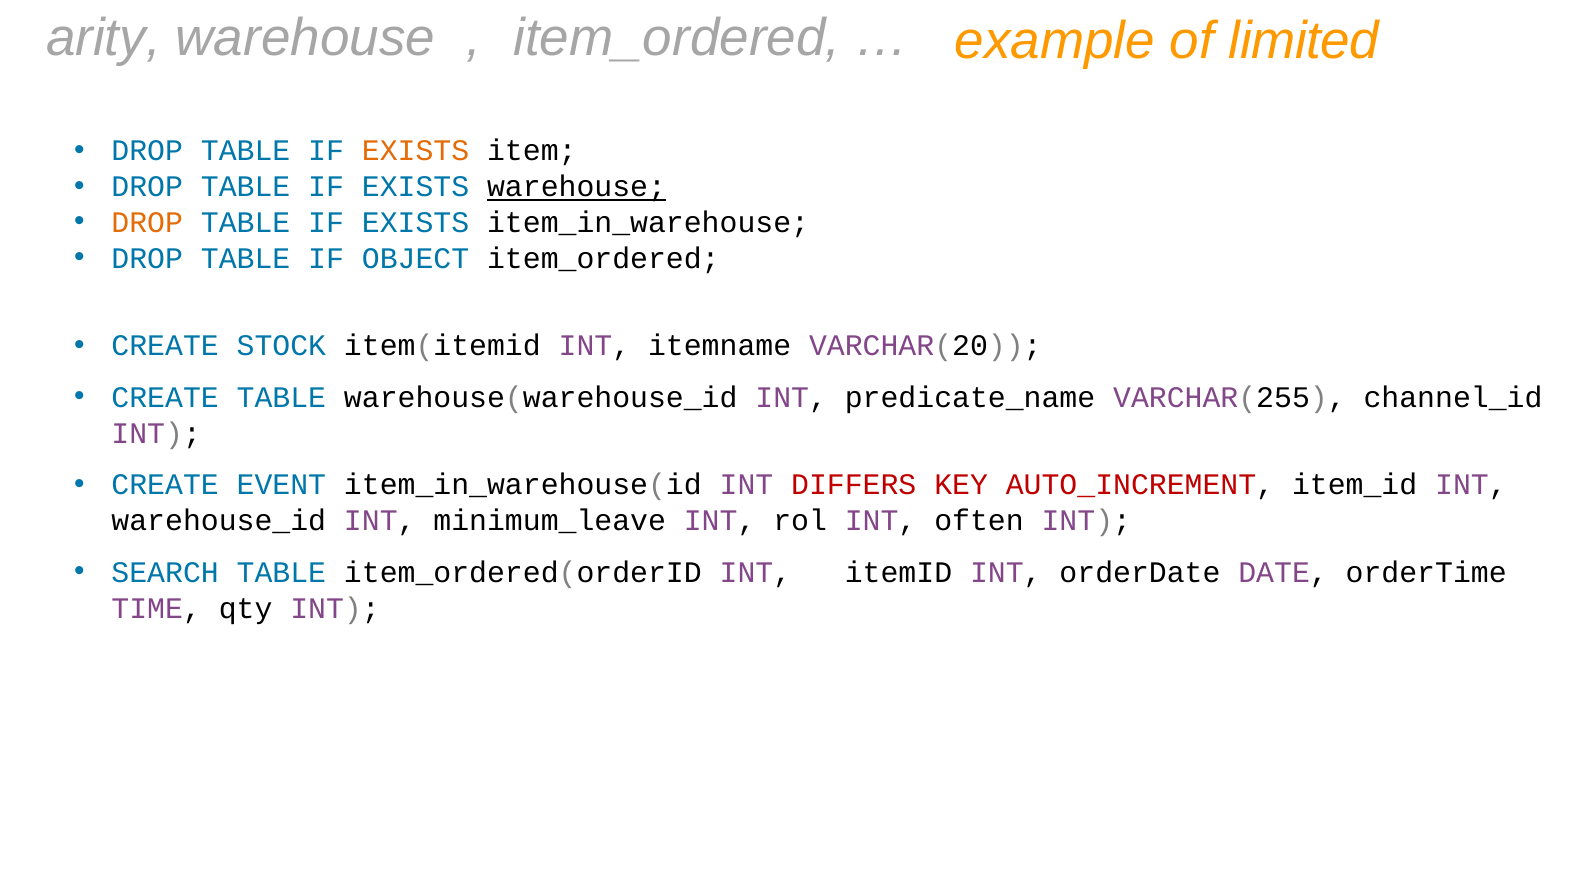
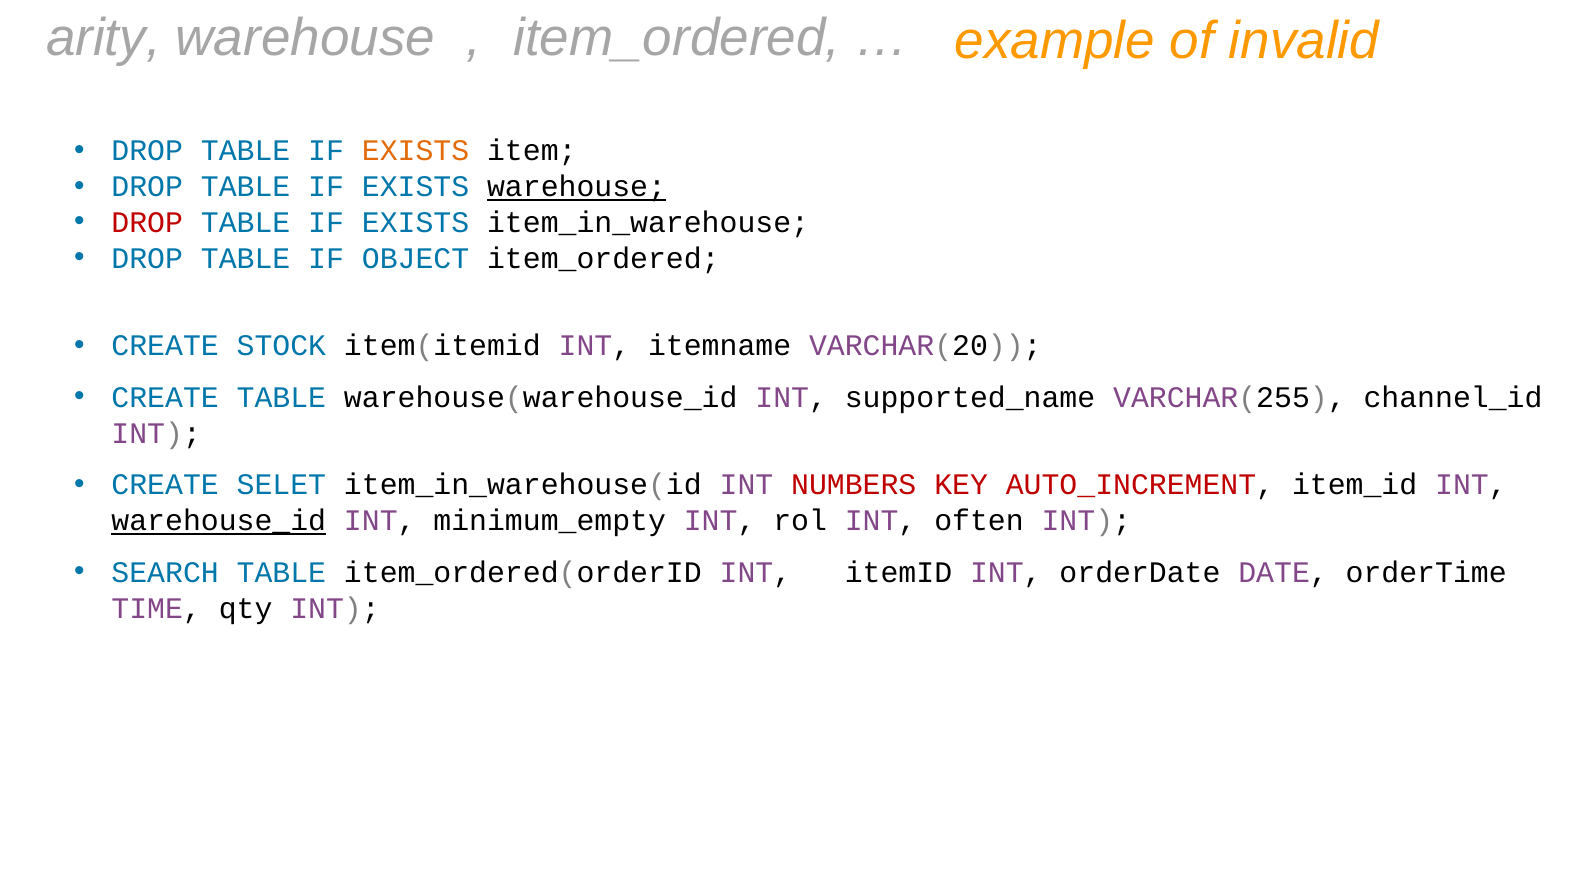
limited: limited -> invalid
DROP at (147, 222) colour: orange -> red
predicate_name: predicate_name -> supported_name
EVENT: EVENT -> SELET
DIFFERS: DIFFERS -> NUMBERS
warehouse_id underline: none -> present
minimum_leave: minimum_leave -> minimum_empty
